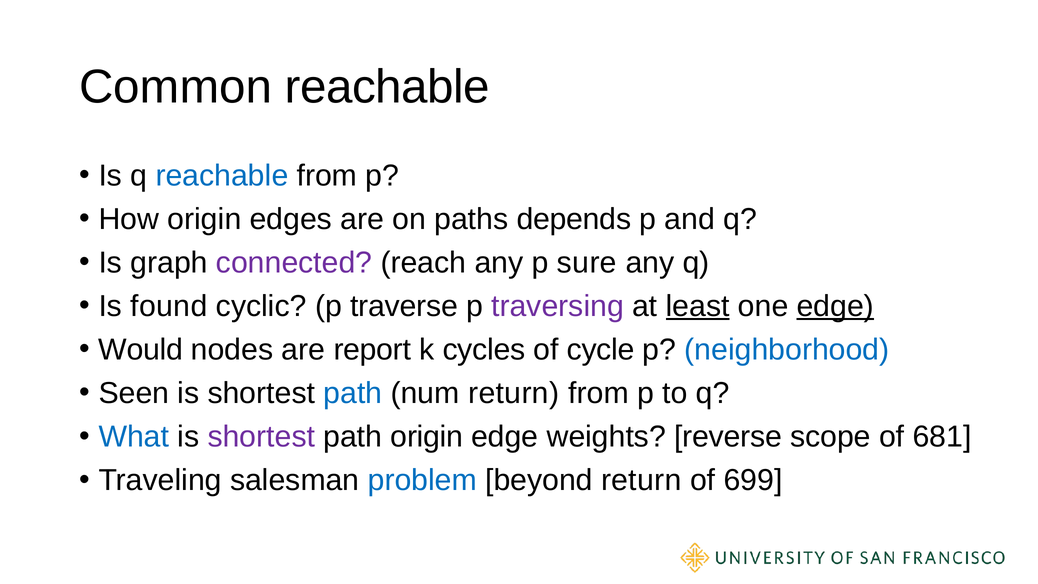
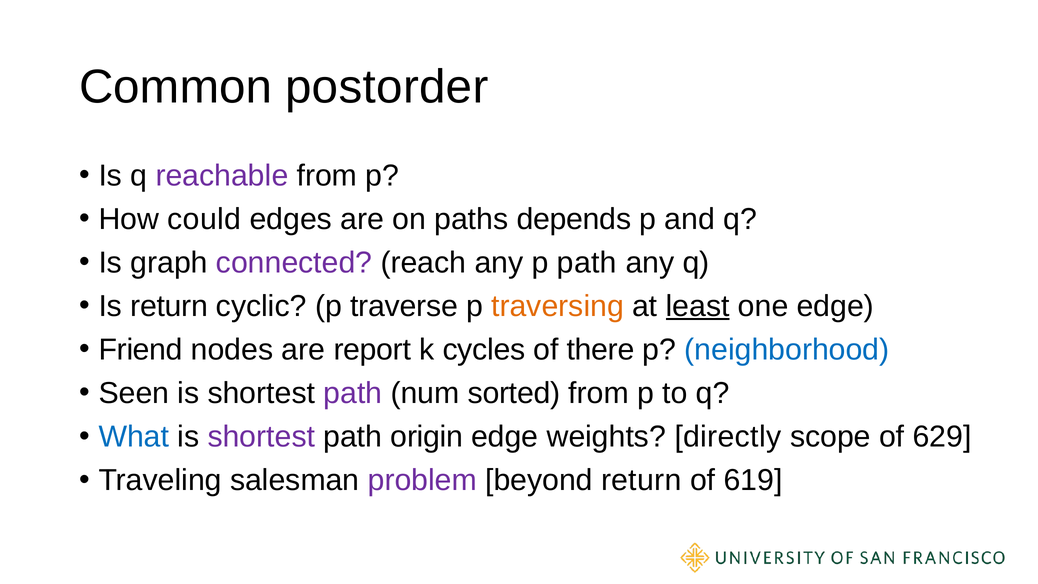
Common reachable: reachable -> postorder
reachable at (222, 175) colour: blue -> purple
How origin: origin -> could
p sure: sure -> path
Is found: found -> return
traversing colour: purple -> orange
edge at (835, 306) underline: present -> none
Would: Would -> Friend
cycle: cycle -> there
path at (353, 393) colour: blue -> purple
num return: return -> sorted
reverse: reverse -> directly
681: 681 -> 629
problem colour: blue -> purple
699: 699 -> 619
